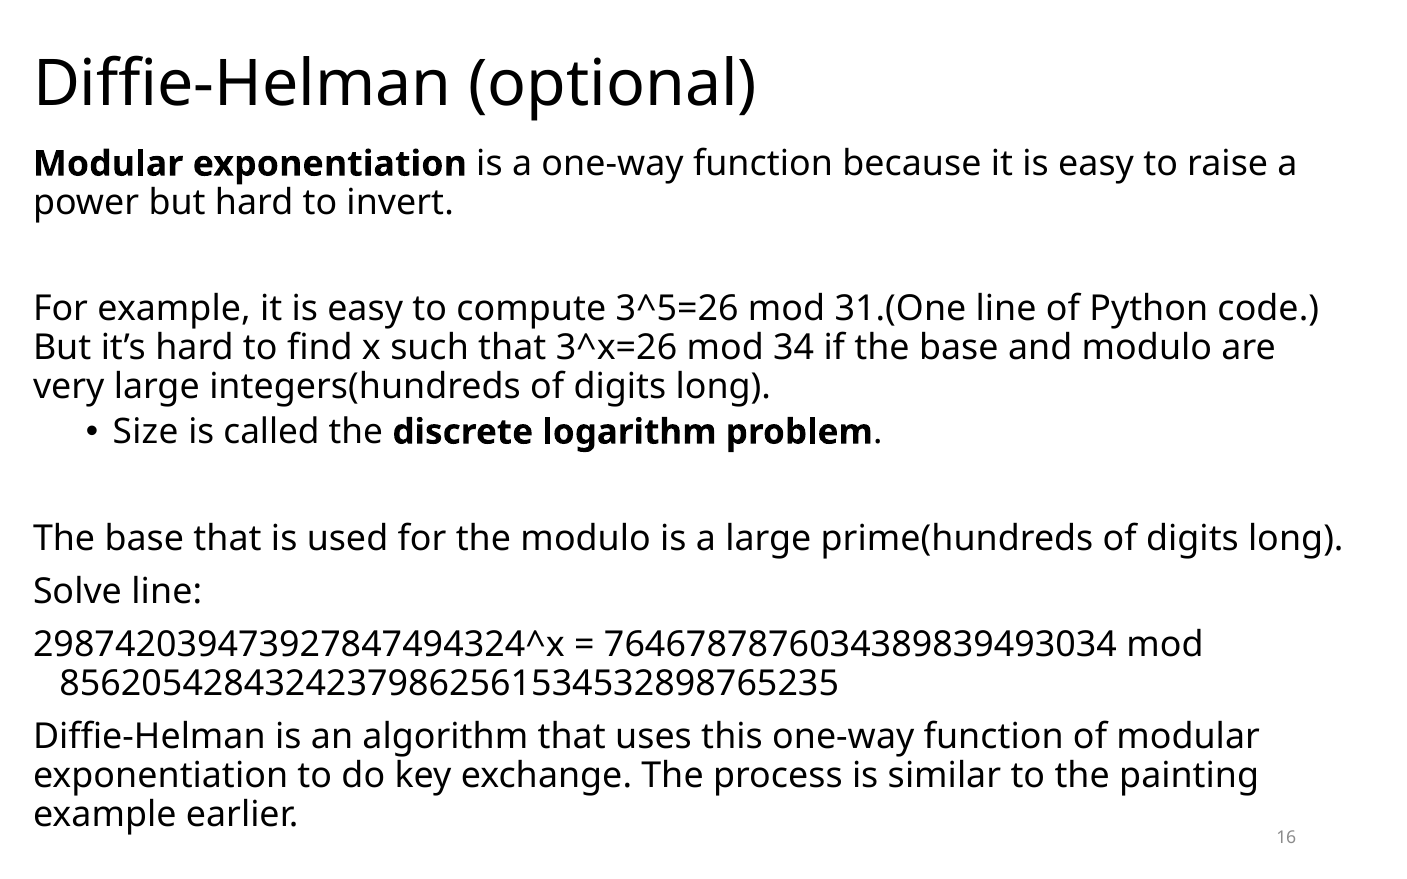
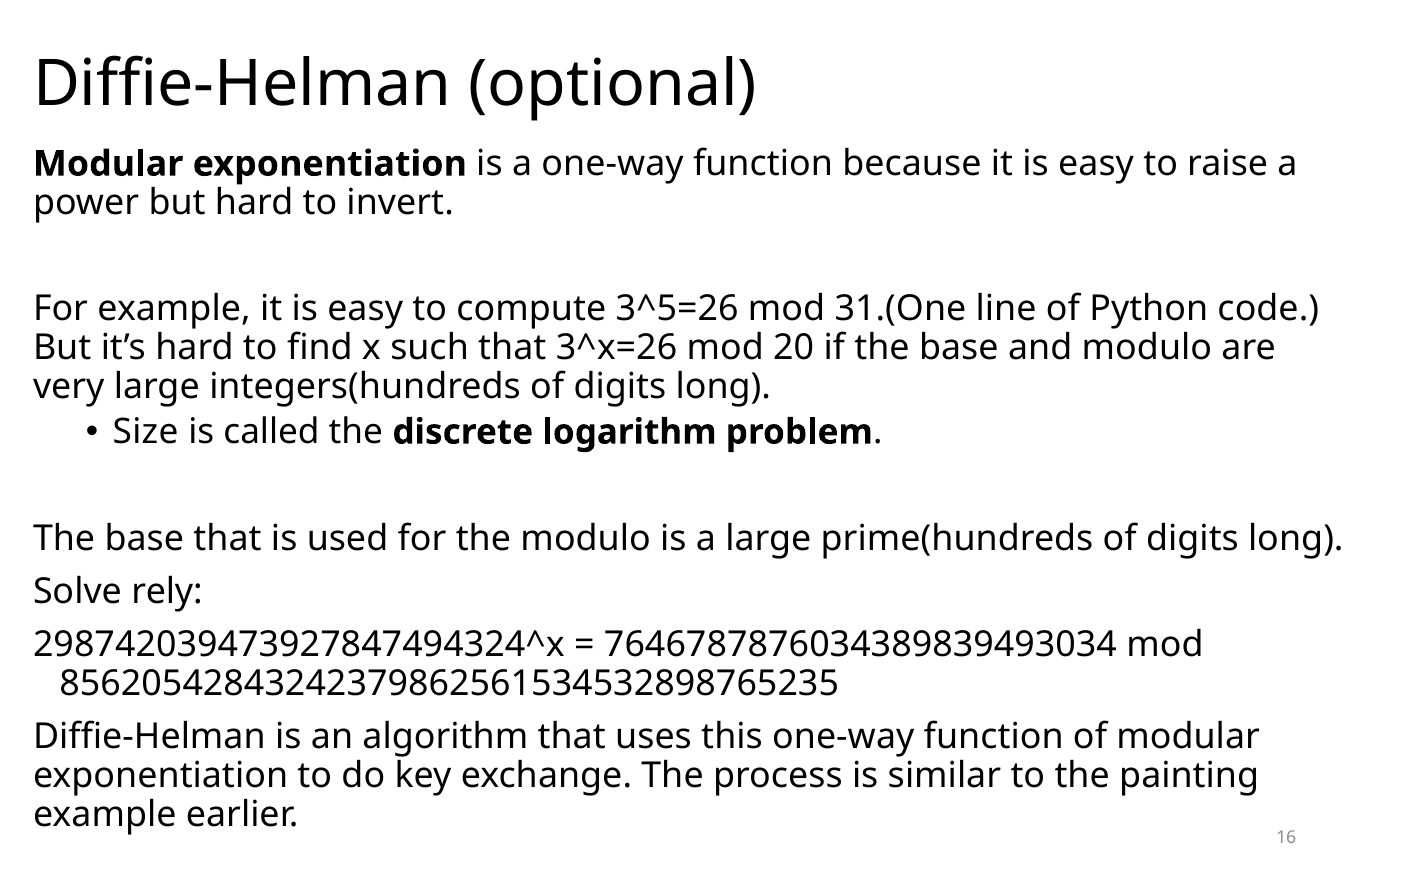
34: 34 -> 20
Solve line: line -> rely
